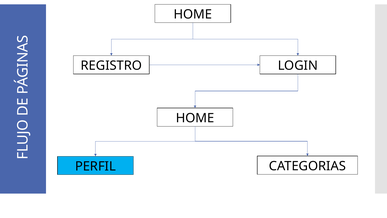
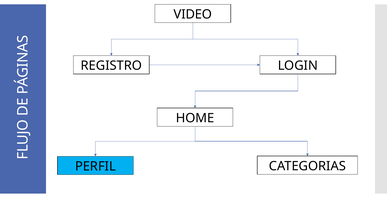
HOME at (193, 14): HOME -> VIDEO
